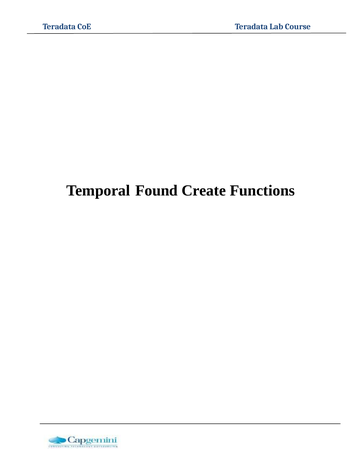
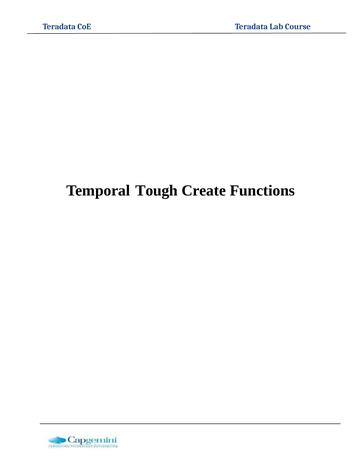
Found: Found -> Tough
